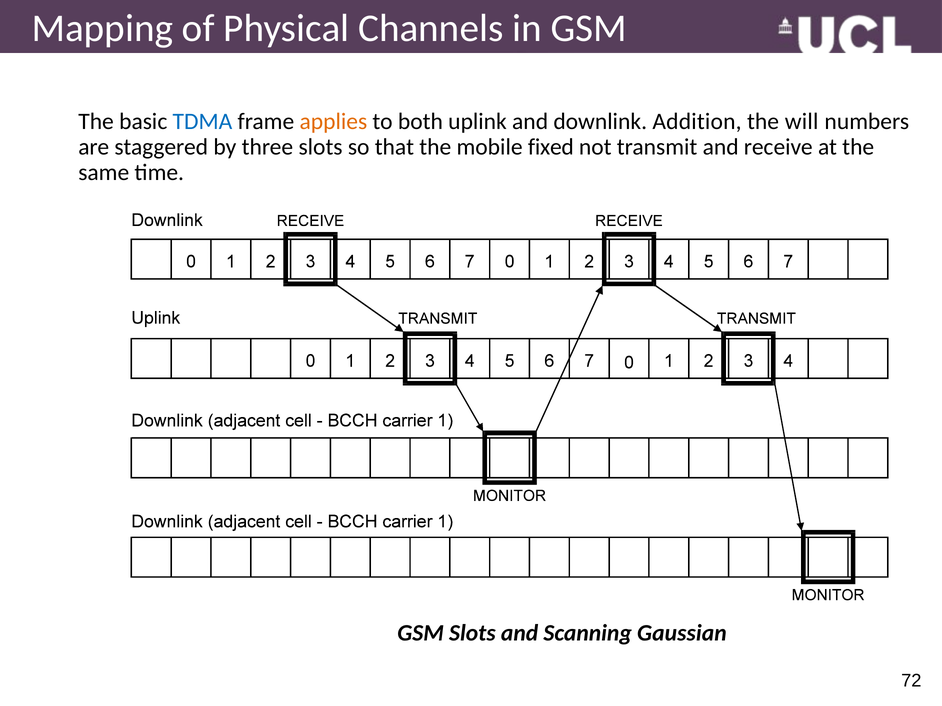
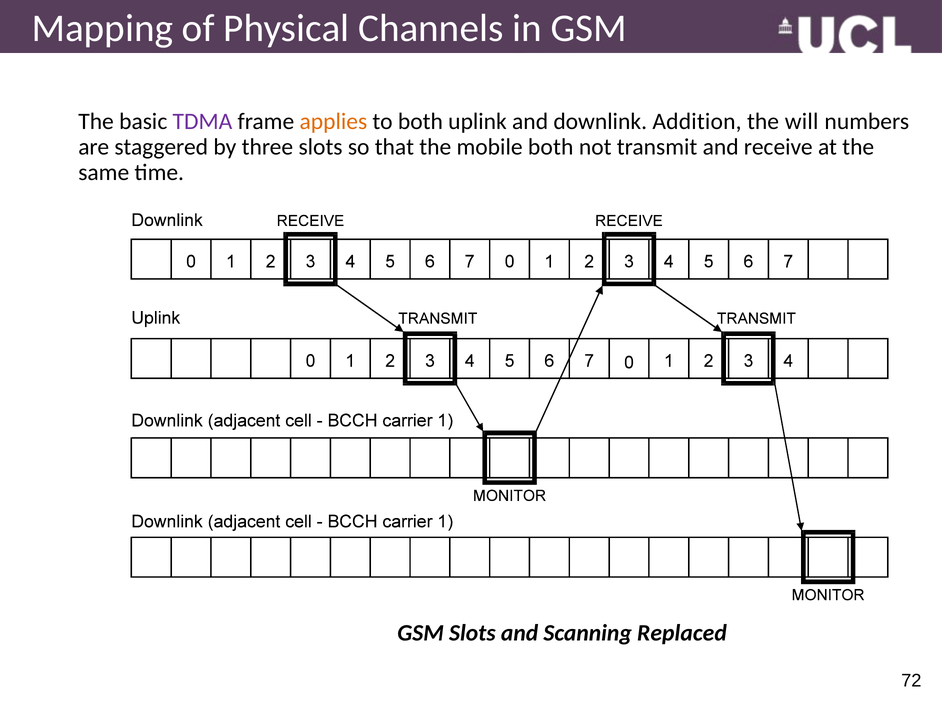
TDMA colour: blue -> purple
mobile fixed: fixed -> both
Gaussian: Gaussian -> Replaced
